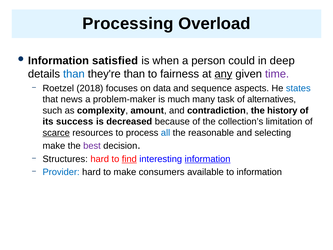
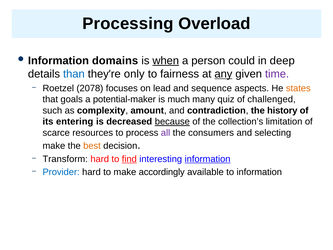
satisfied: satisfied -> domains
when underline: none -> present
they're than: than -> only
2018: 2018 -> 2078
data: data -> lead
states colour: blue -> orange
news: news -> goals
problem-maker: problem-maker -> potential-maker
task: task -> quiz
alternatives: alternatives -> challenged
success: success -> entering
because underline: none -> present
scarce underline: present -> none
all colour: blue -> purple
reasonable: reasonable -> consumers
best colour: purple -> orange
Structures: Structures -> Transform
consumers: consumers -> accordingly
